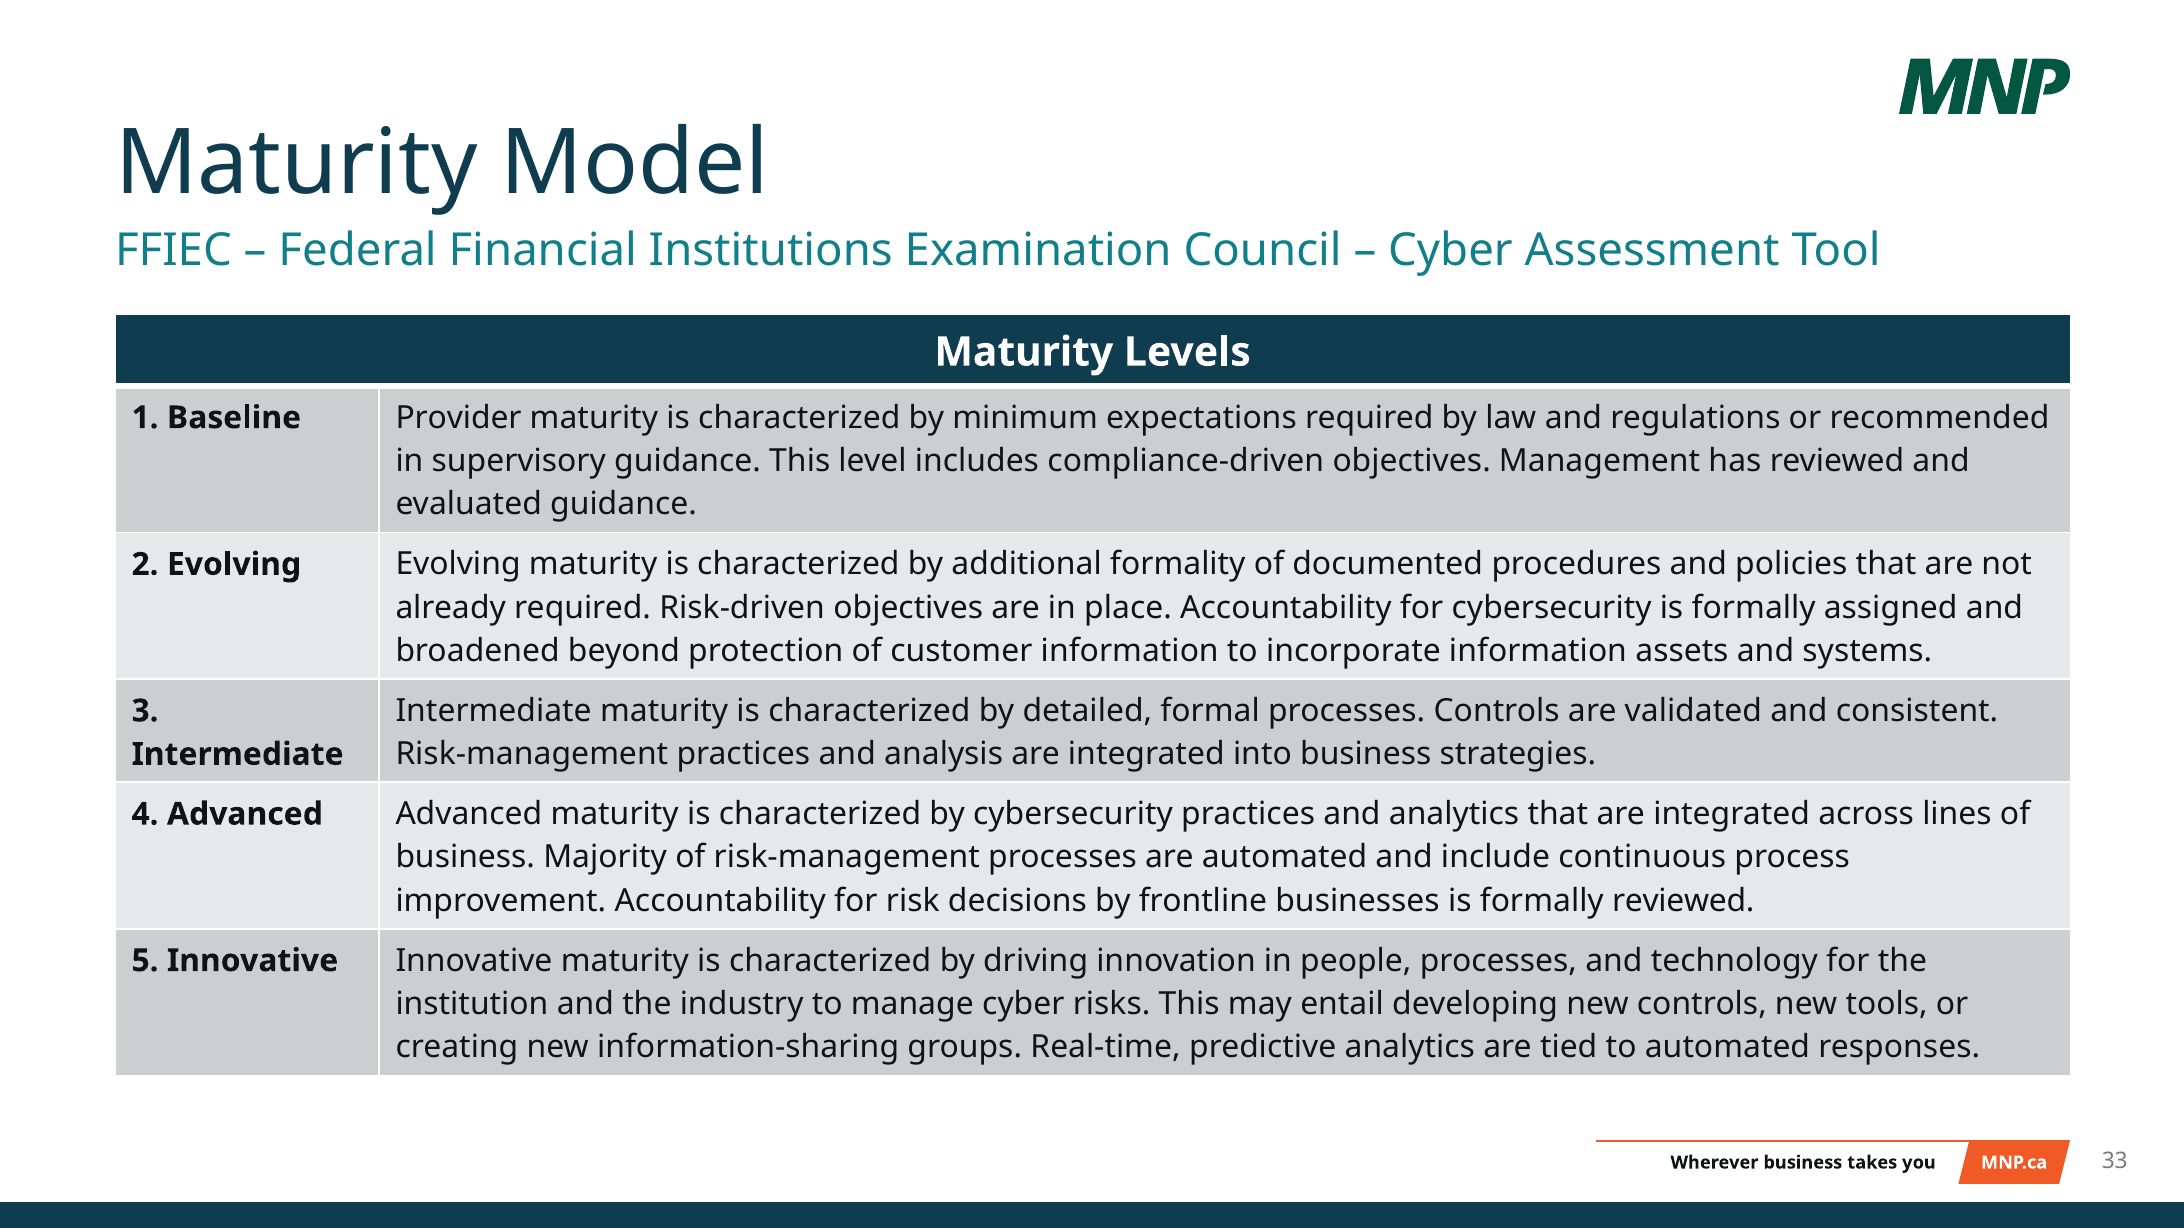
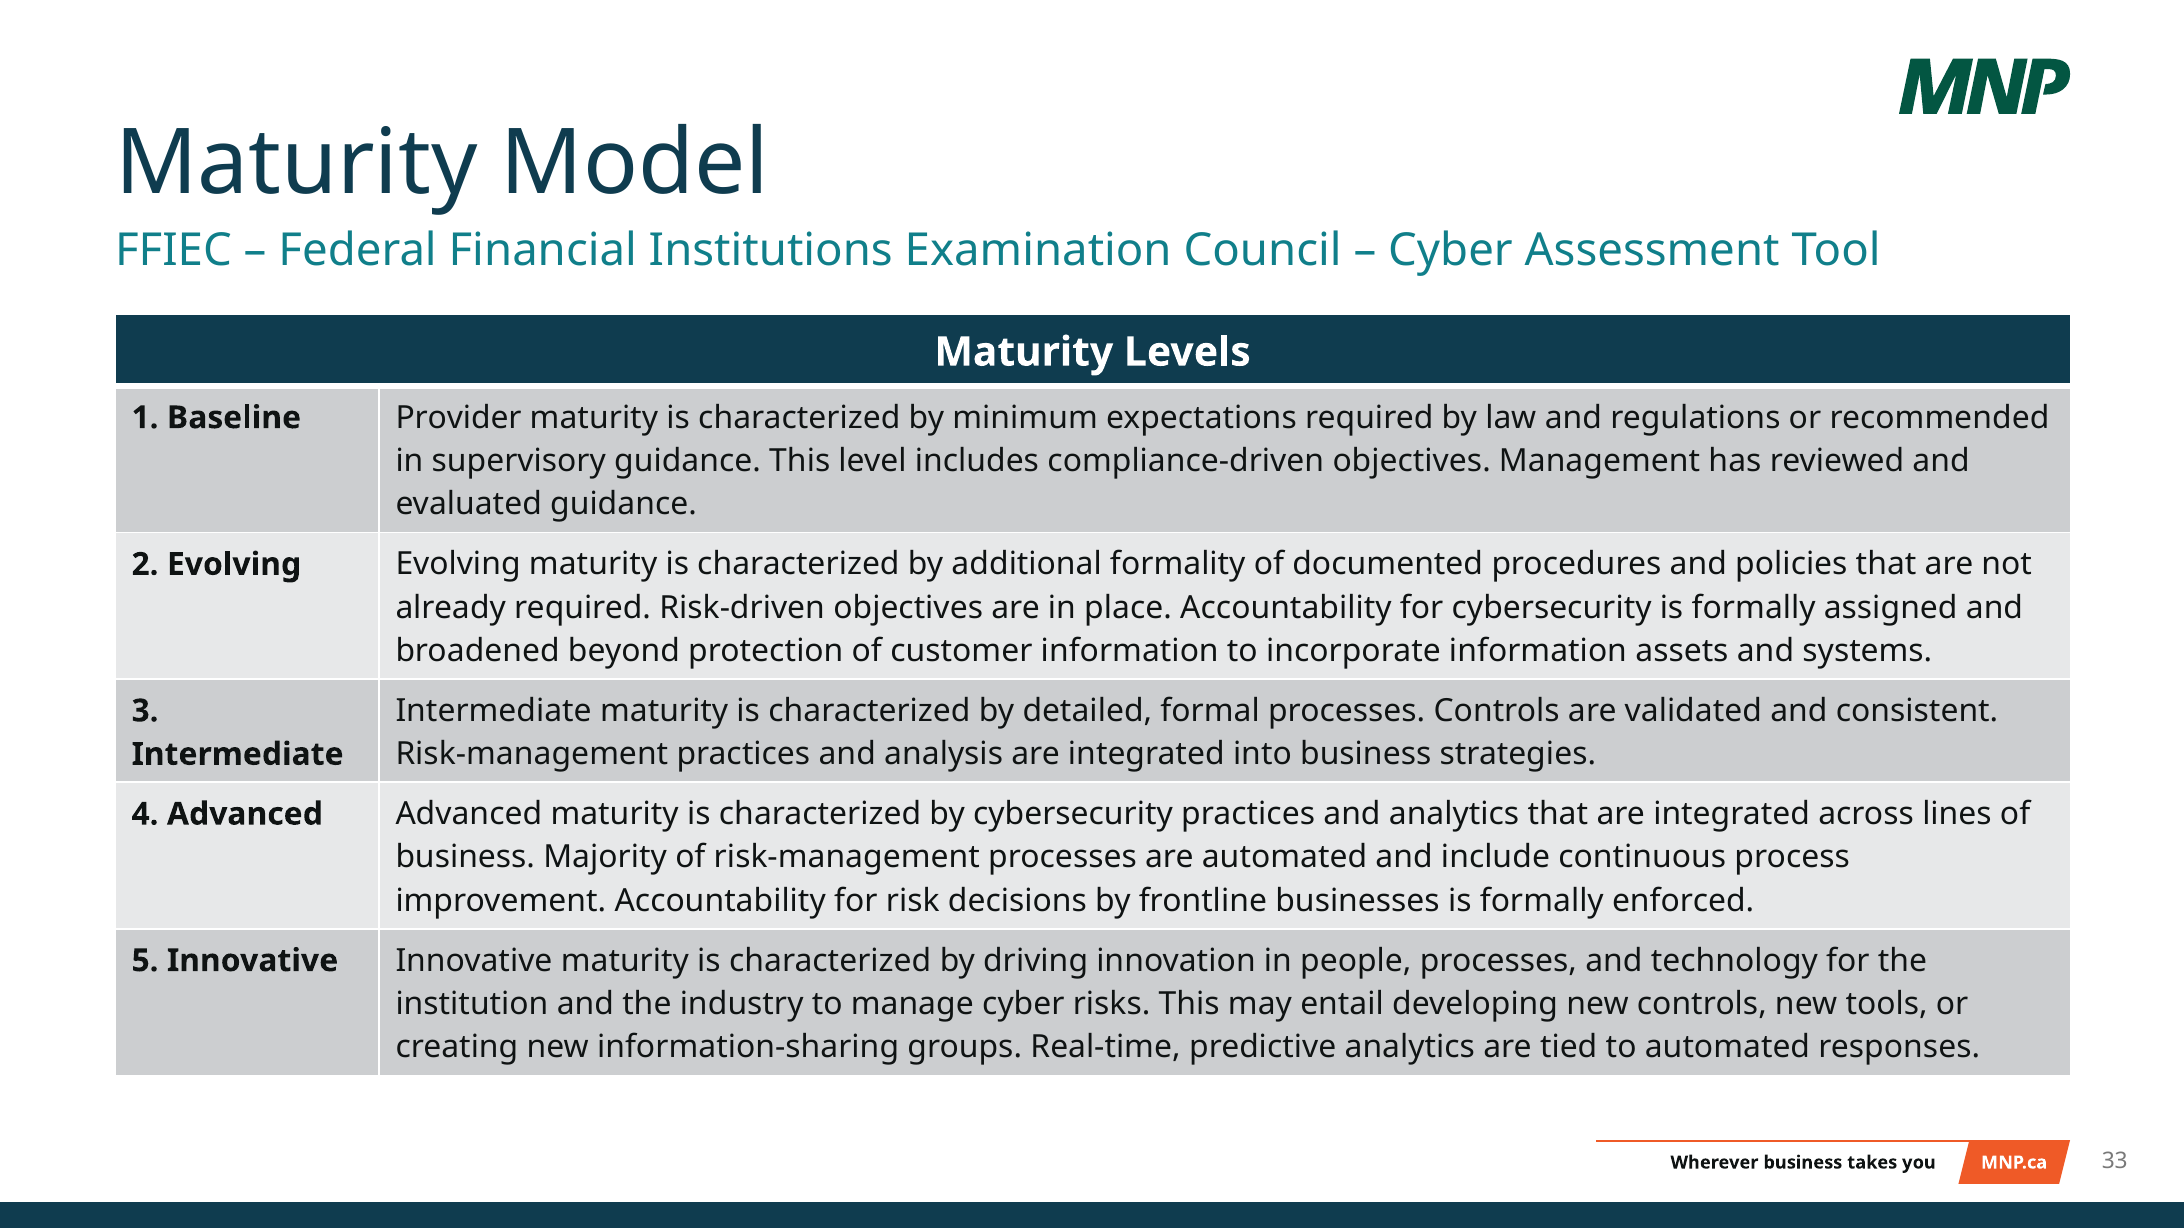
formally reviewed: reviewed -> enforced
